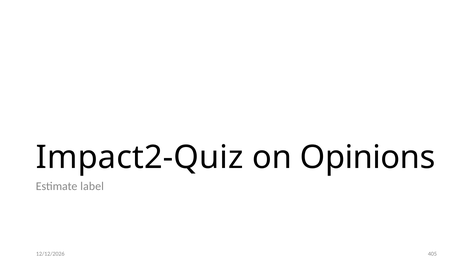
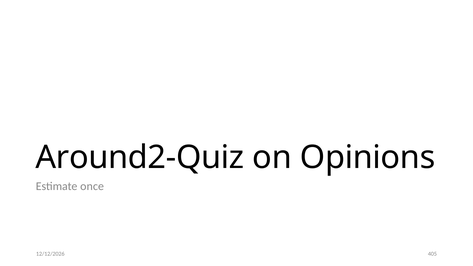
Impact2-Quiz: Impact2-Quiz -> Around2-Quiz
label: label -> once
